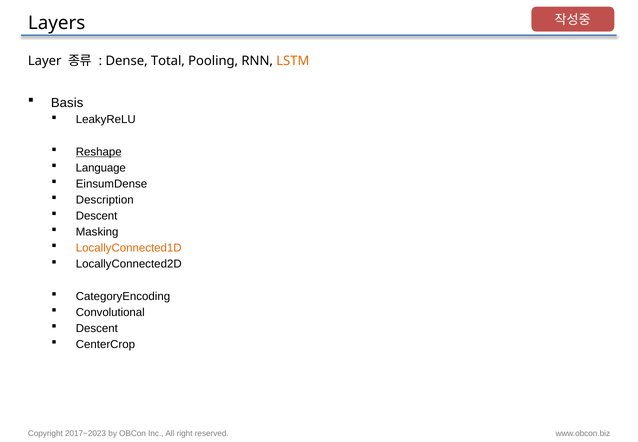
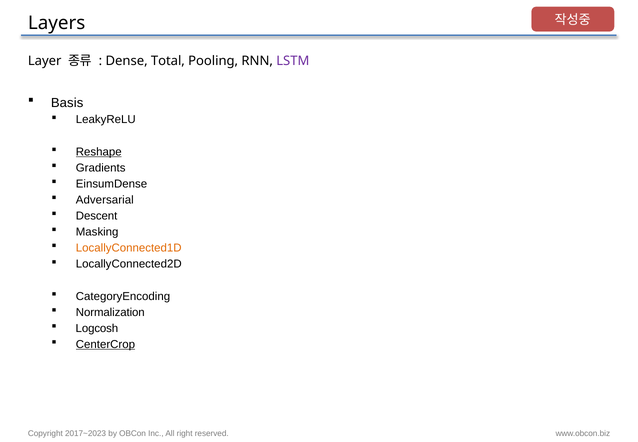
LSTM colour: orange -> purple
Language: Language -> Gradients
Description: Description -> Adversarial
Convolutional: Convolutional -> Normalization
Descent at (97, 328): Descent -> Logcosh
CenterCrop underline: none -> present
